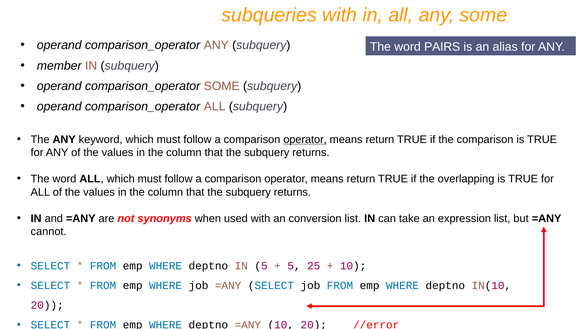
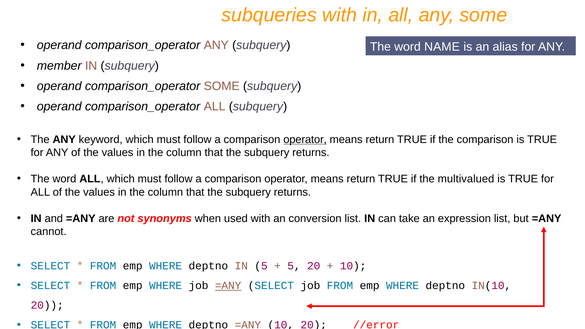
PAIRS: PAIRS -> NAME
overlapping: overlapping -> multivalued
5 25: 25 -> 20
=ANY at (228, 286) underline: none -> present
